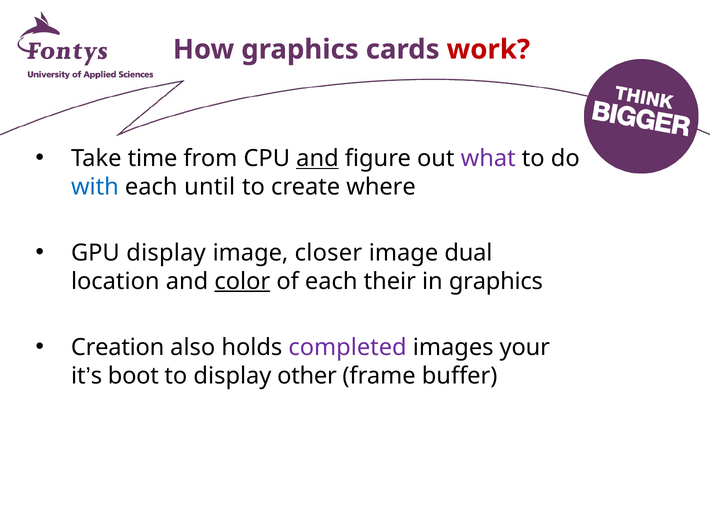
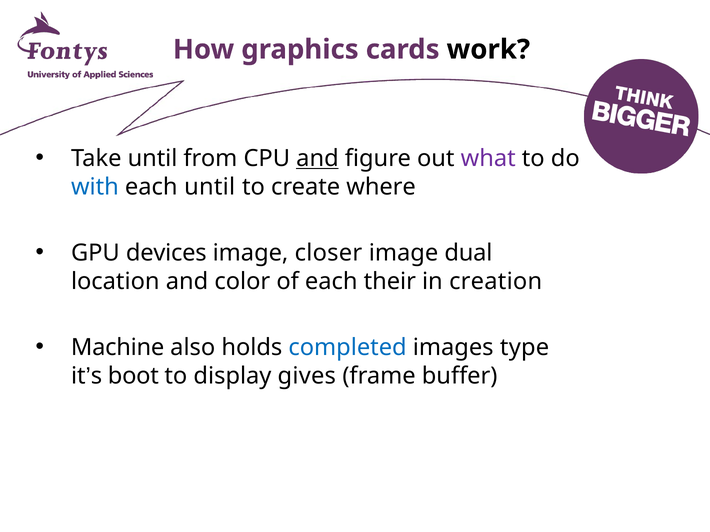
work colour: red -> black
Take time: time -> until
GPU display: display -> devices
color underline: present -> none
in graphics: graphics -> creation
Creation: Creation -> Machine
completed colour: purple -> blue
your: your -> type
other: other -> gives
